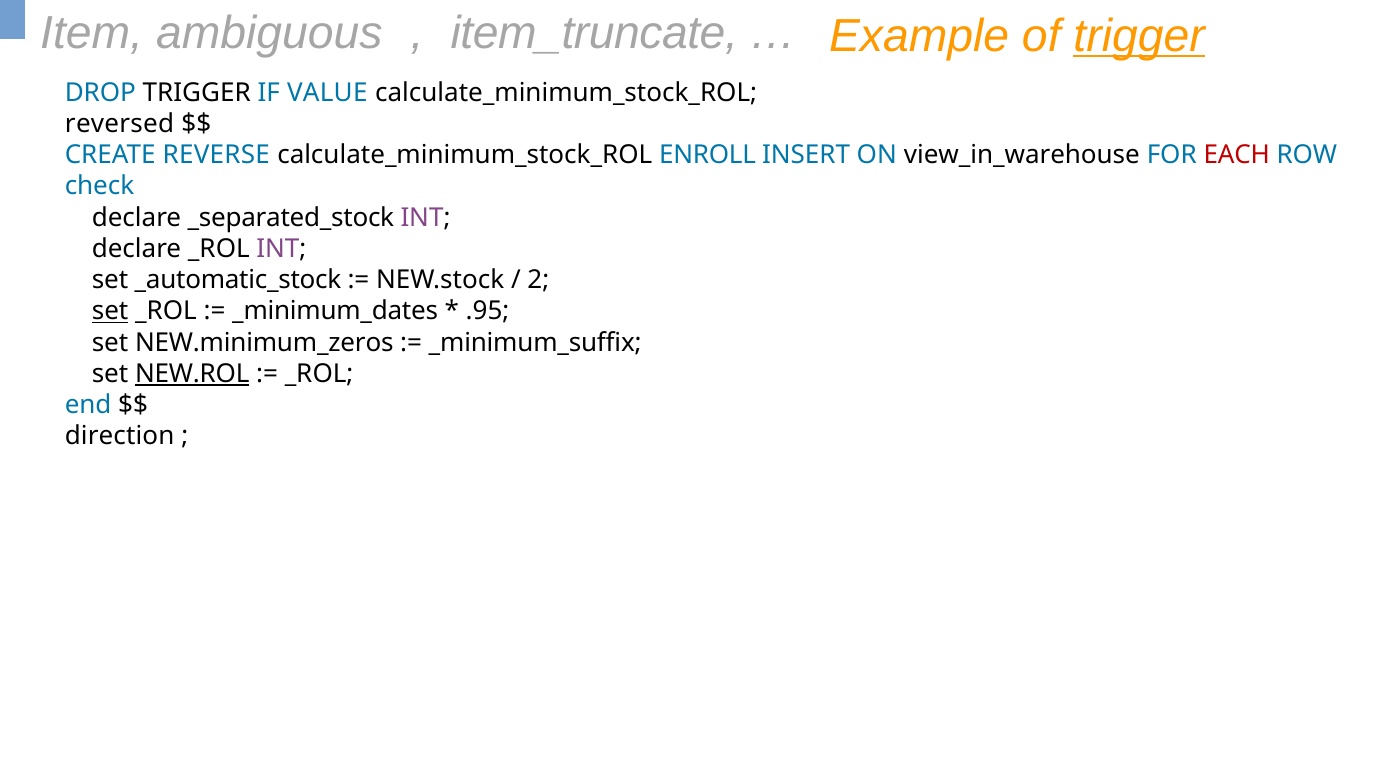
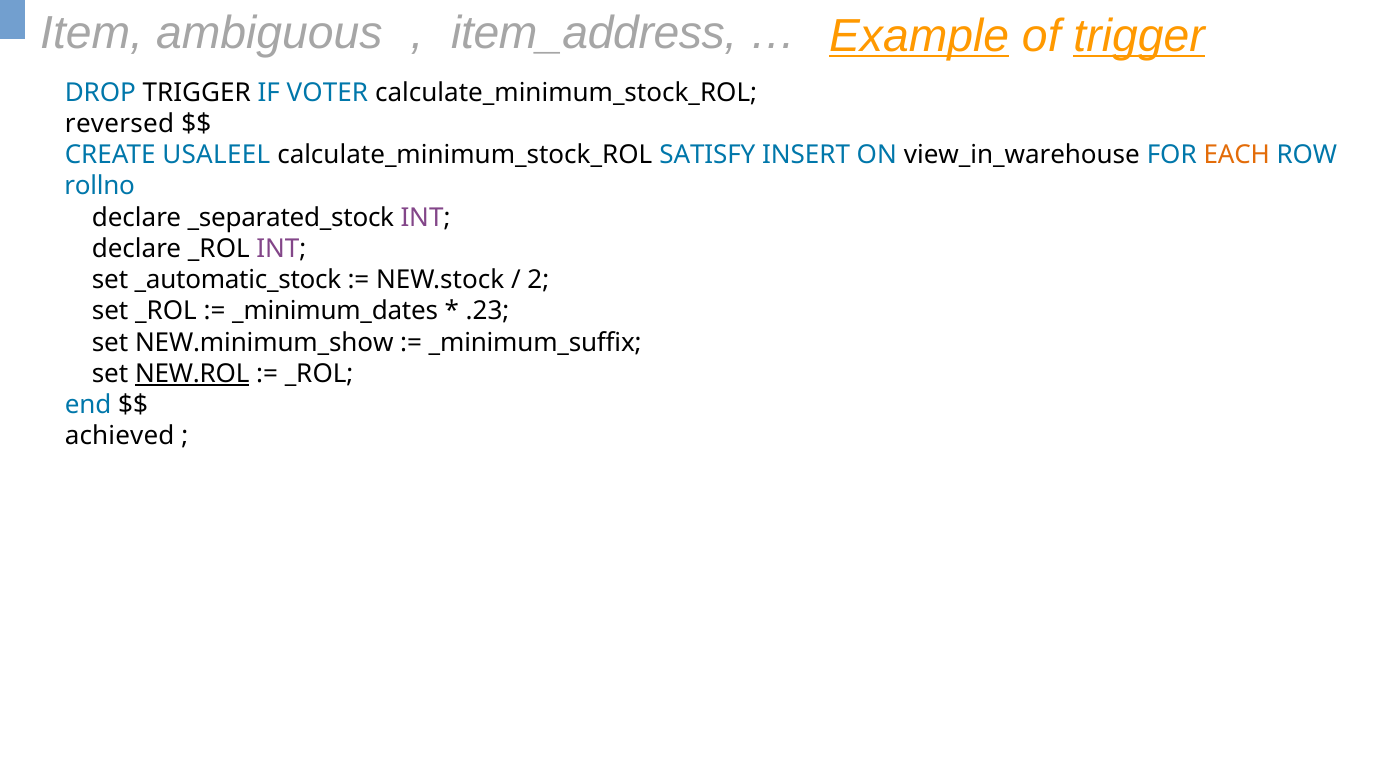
item_truncate: item_truncate -> item_address
Example underline: none -> present
VALUE: VALUE -> VOTER
REVERSE: REVERSE -> USALEEL
ENROLL: ENROLL -> SATISFY
EACH colour: red -> orange
check: check -> rollno
set at (110, 311) underline: present -> none
.95: .95 -> .23
NEW.minimum_zeros: NEW.minimum_zeros -> NEW.minimum_show
direction: direction -> achieved
